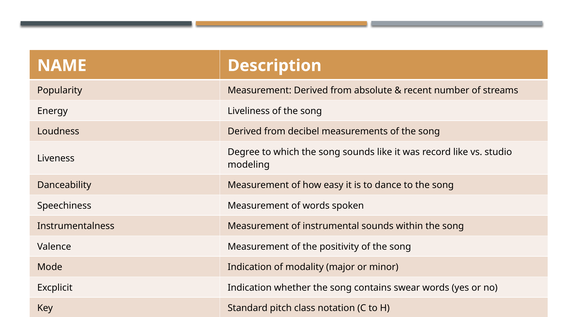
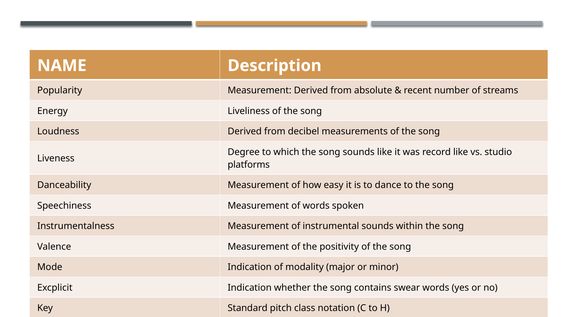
modeling: modeling -> platforms
